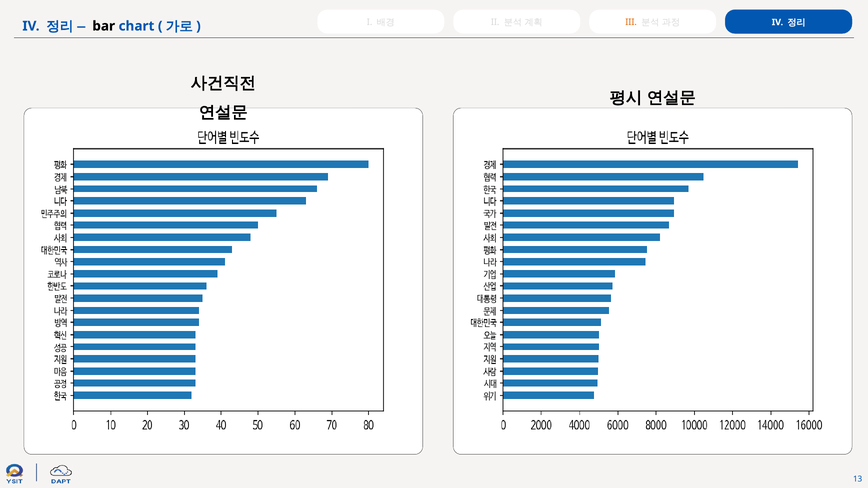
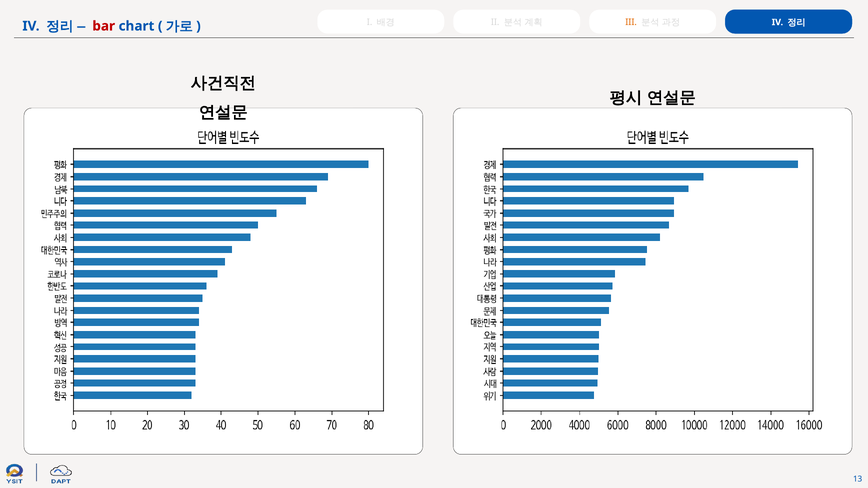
bar colour: black -> red
